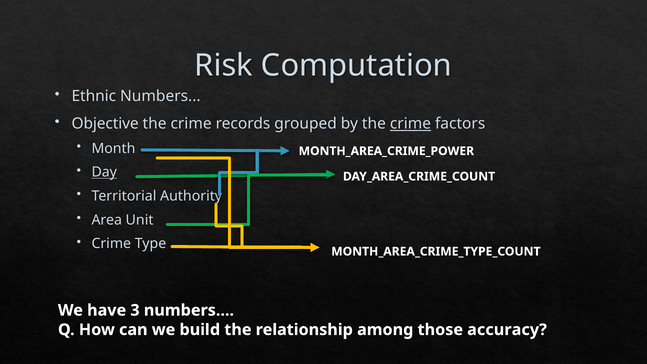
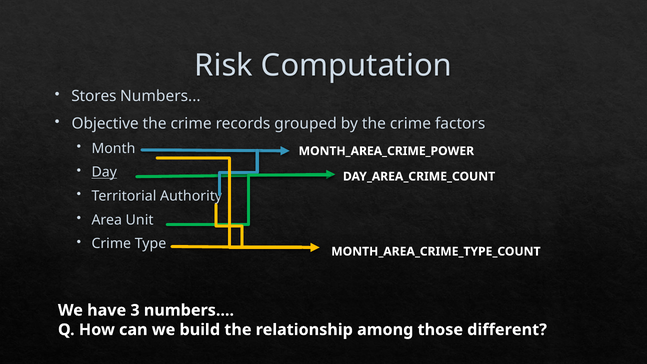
Ethnic: Ethnic -> Stores
crime at (410, 124) underline: present -> none
accuracy: accuracy -> different
